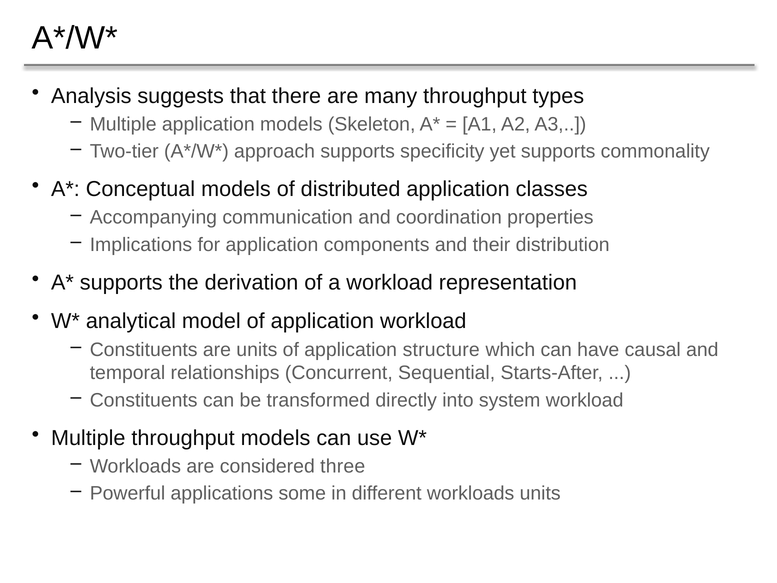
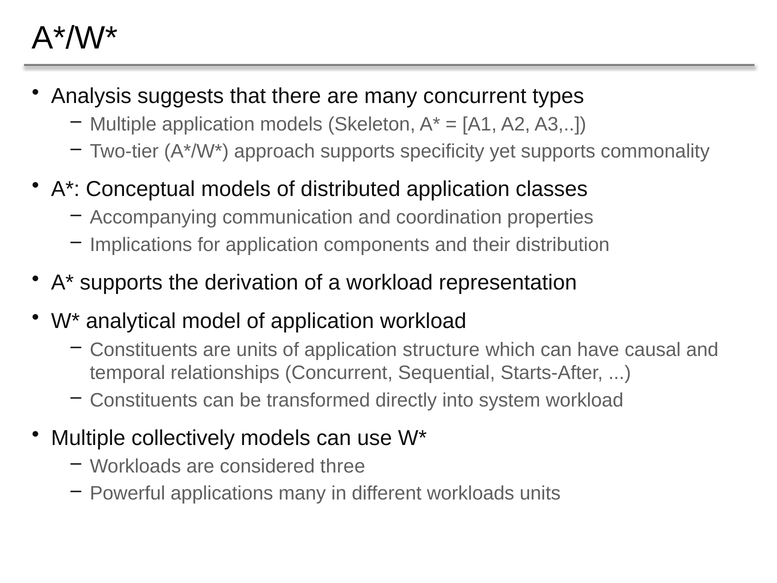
many throughput: throughput -> concurrent
Multiple throughput: throughput -> collectively
applications some: some -> many
